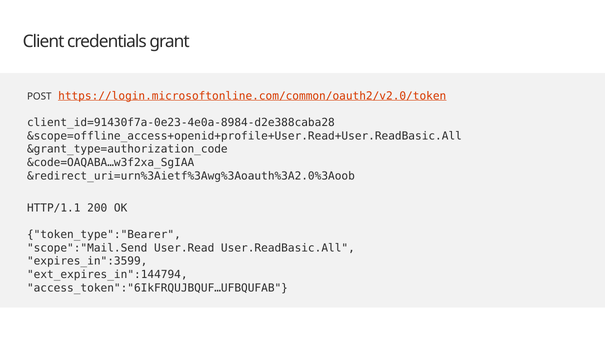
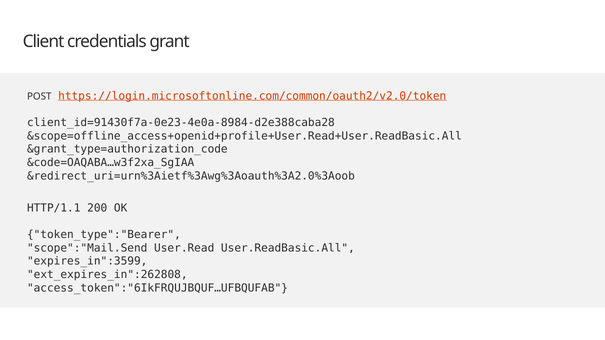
ext_expires_in":144794: ext_expires_in":144794 -> ext_expires_in":262808
